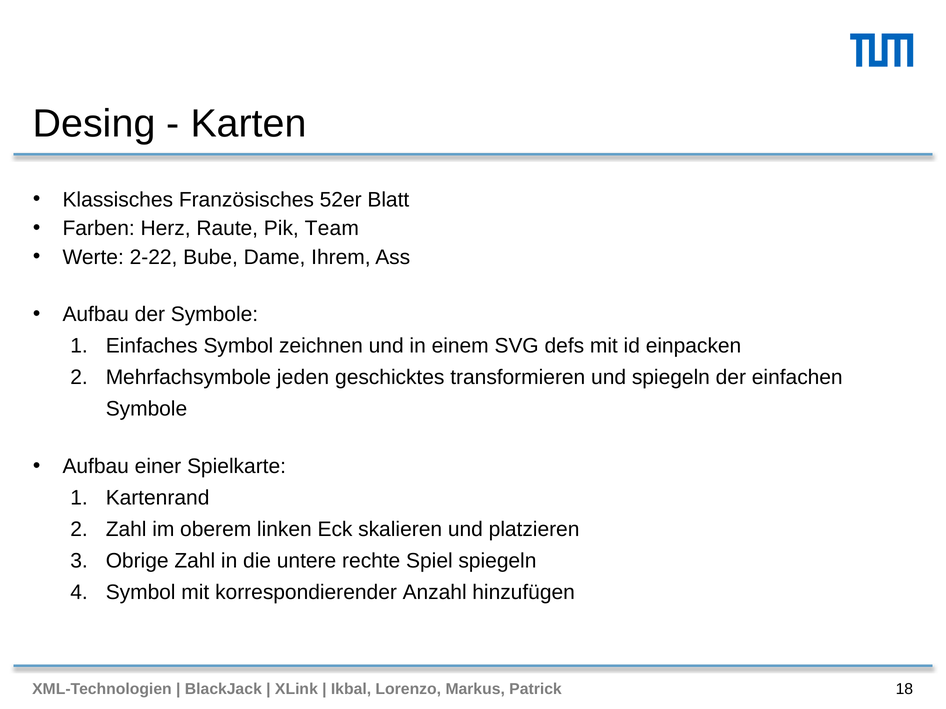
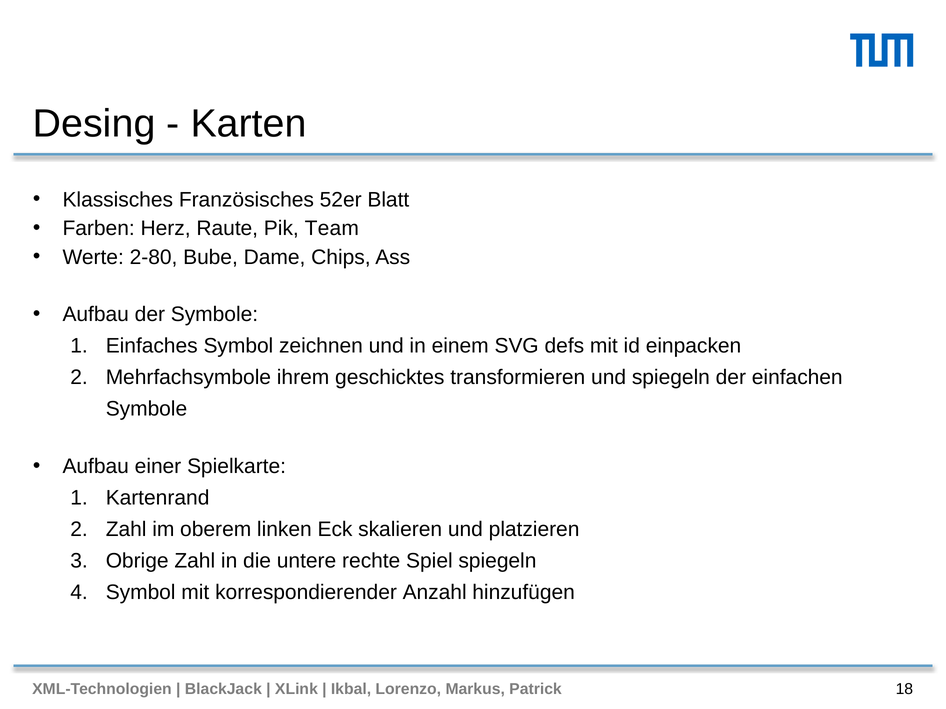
2-22: 2-22 -> 2-80
Ihrem: Ihrem -> Chips
jeden: jeden -> ihrem
